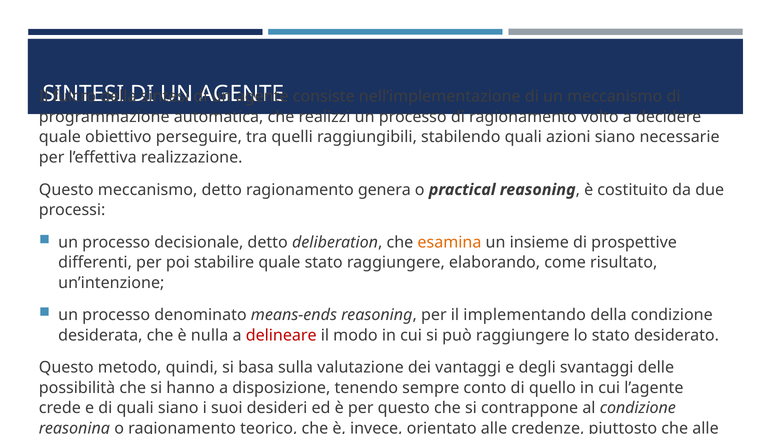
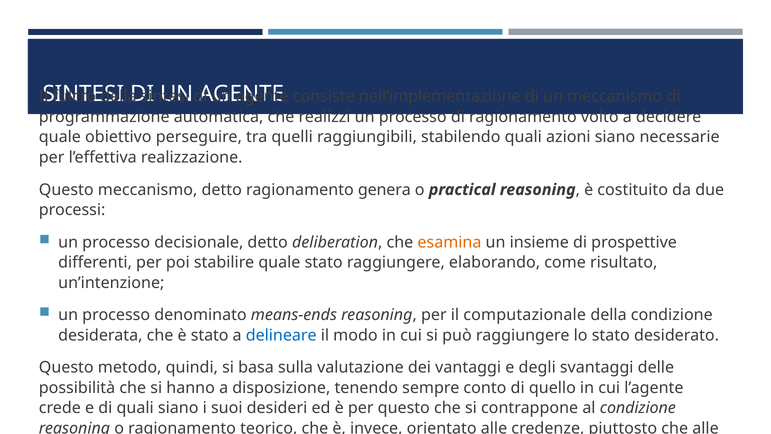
implementando: implementando -> computazionale
è nulla: nulla -> stato
delineare colour: red -> blue
